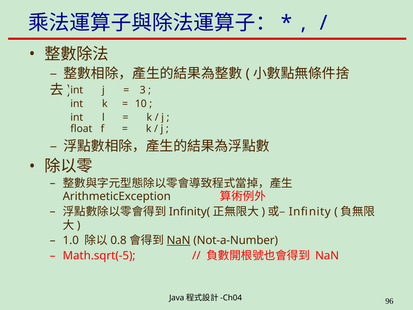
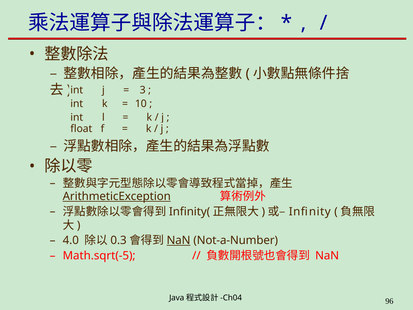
ArithmeticException underline: none -> present
1.0: 1.0 -> 4.0
0.8: 0.8 -> 0.3
